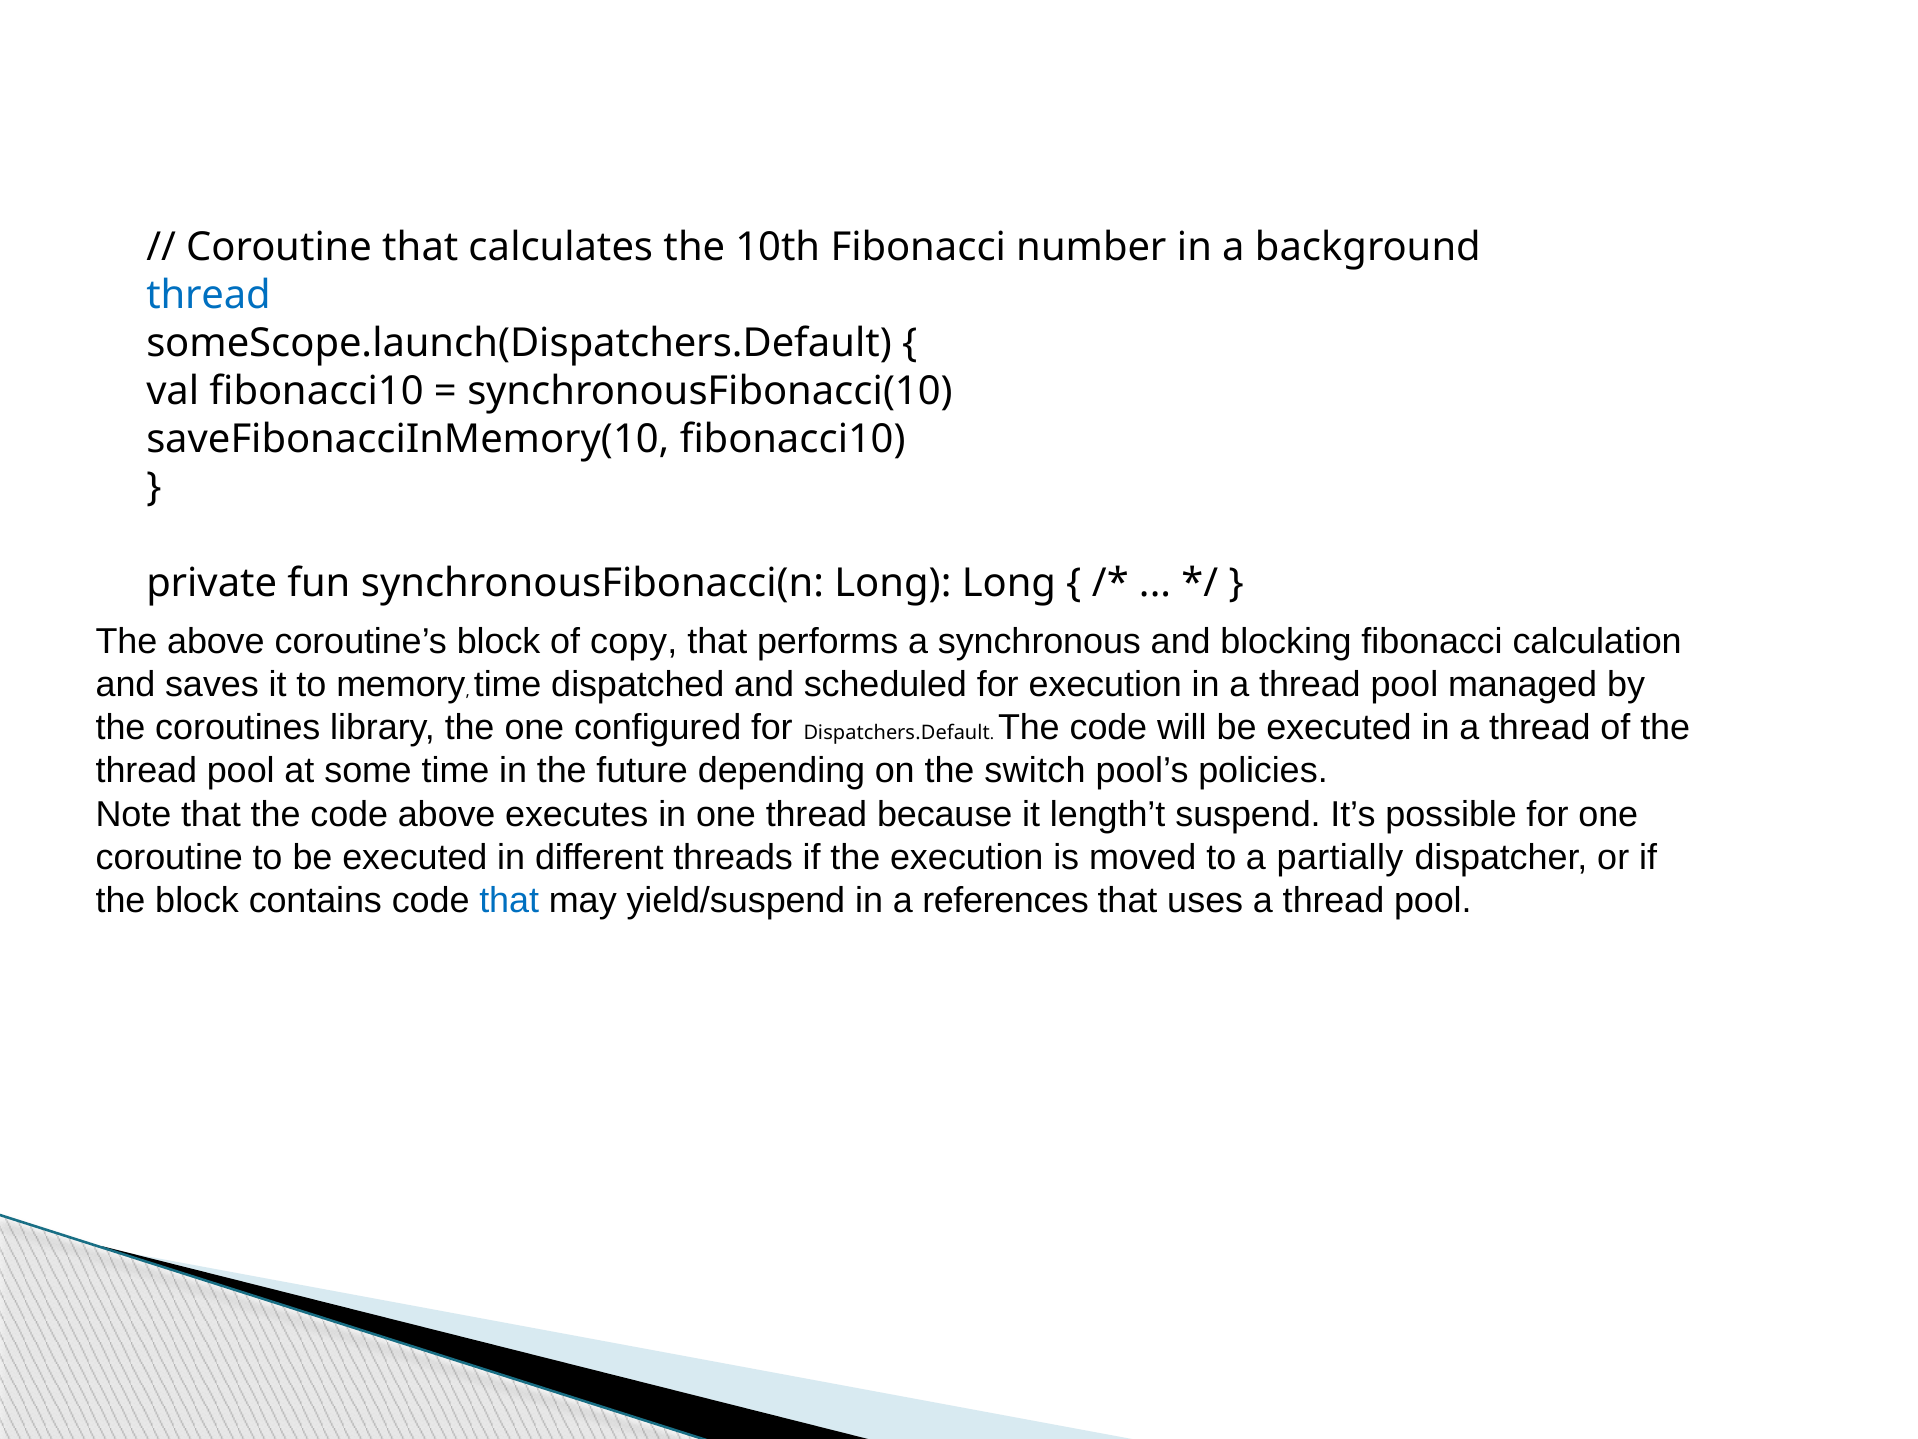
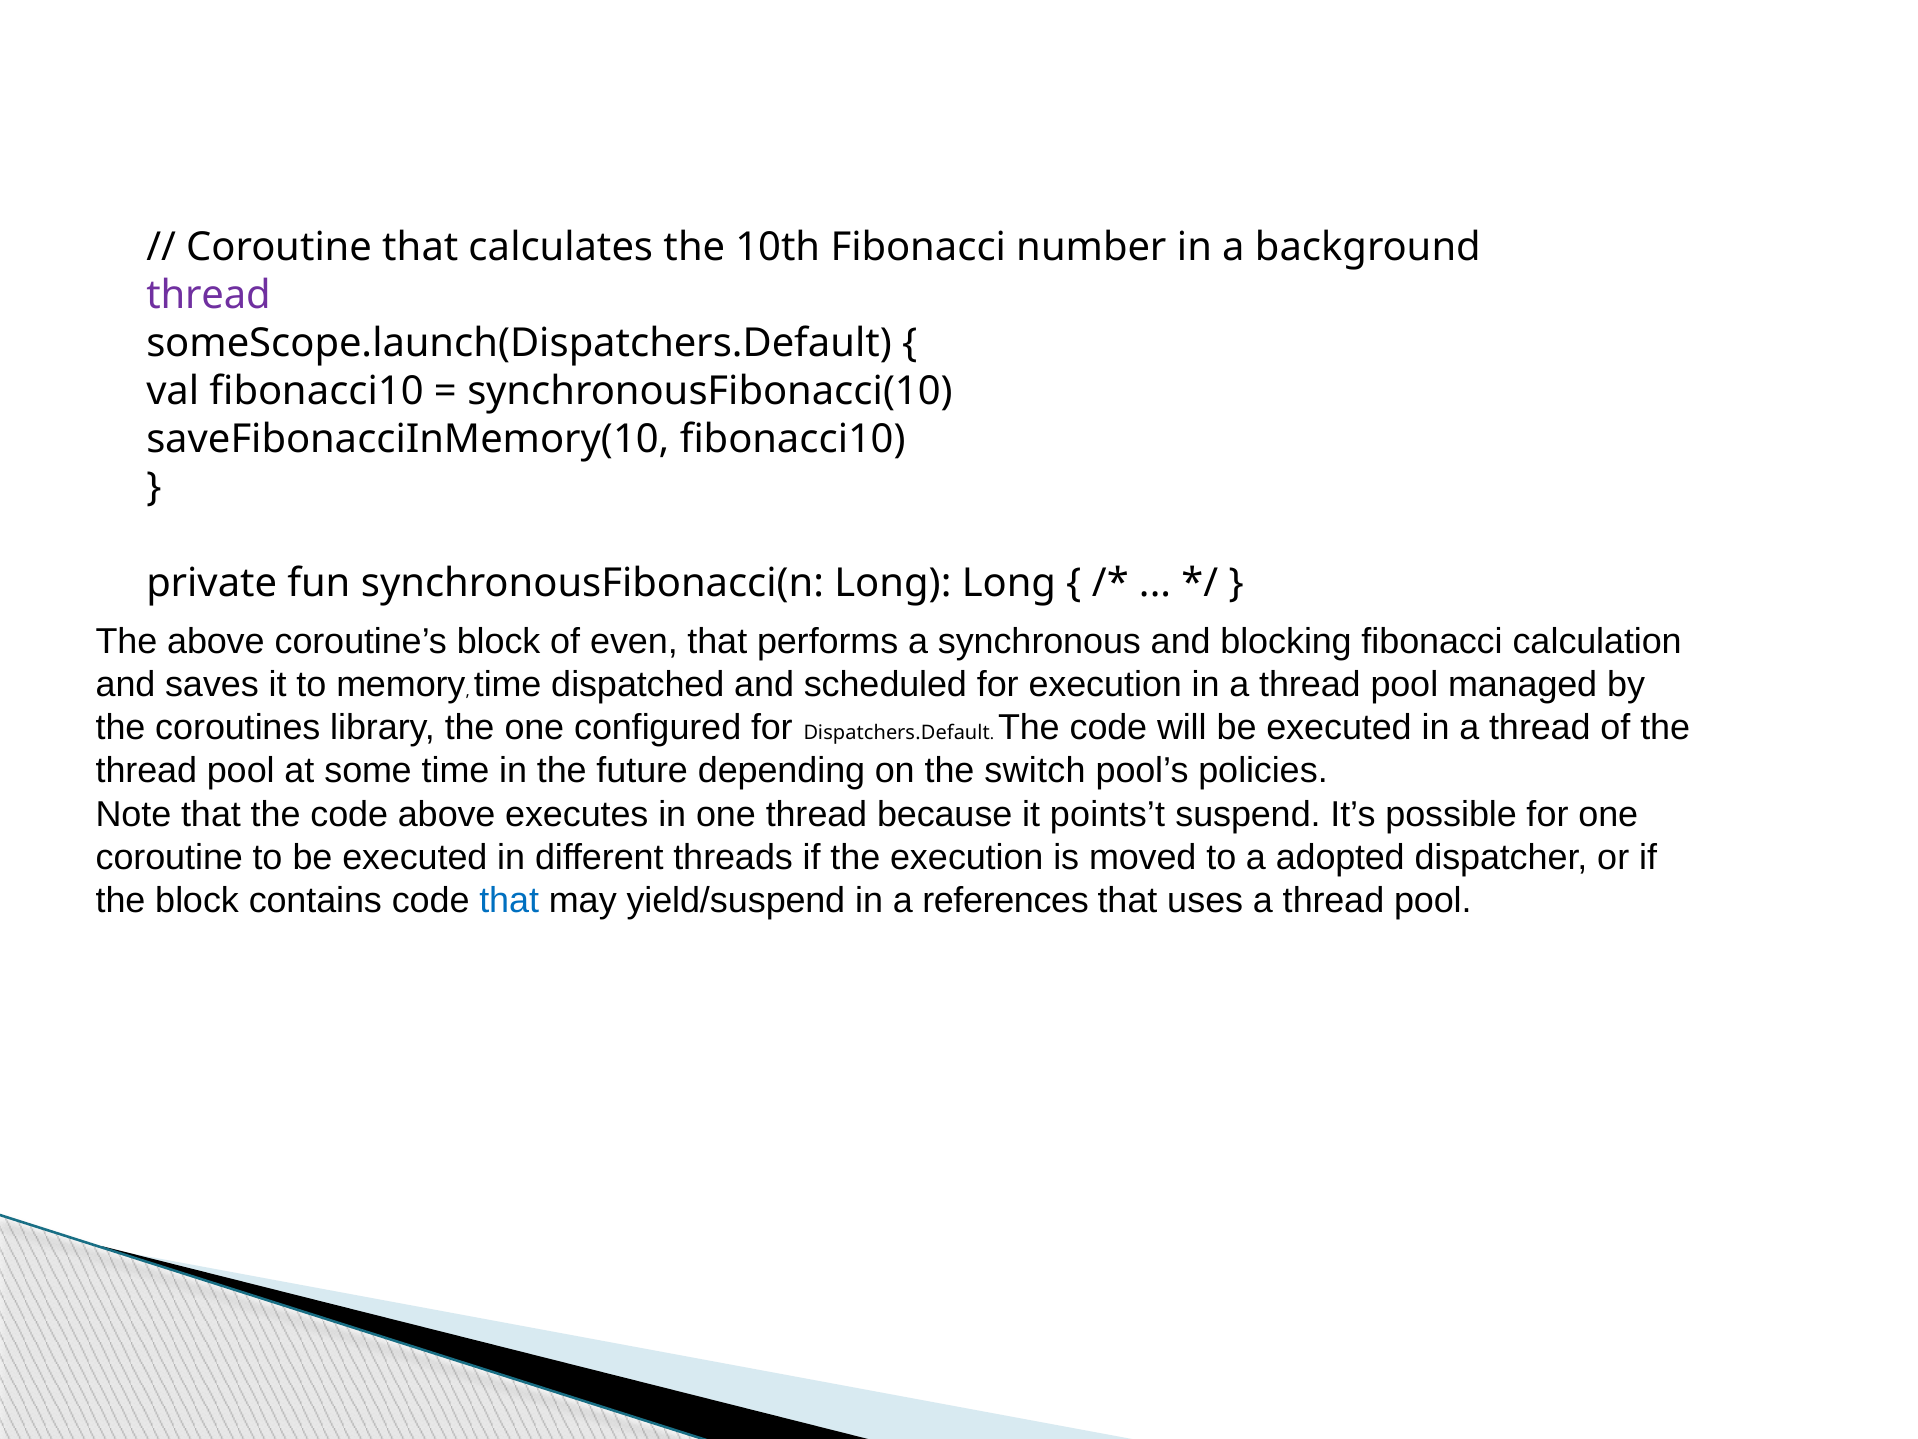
thread at (208, 296) colour: blue -> purple
copy: copy -> even
length’t: length’t -> points’t
partially: partially -> adopted
